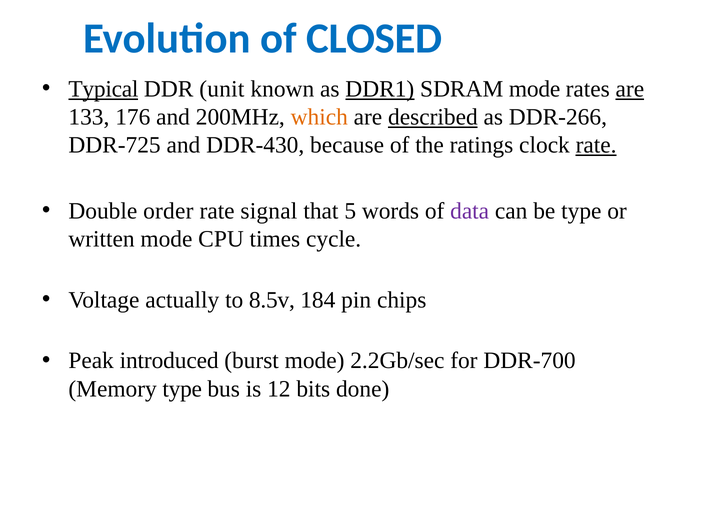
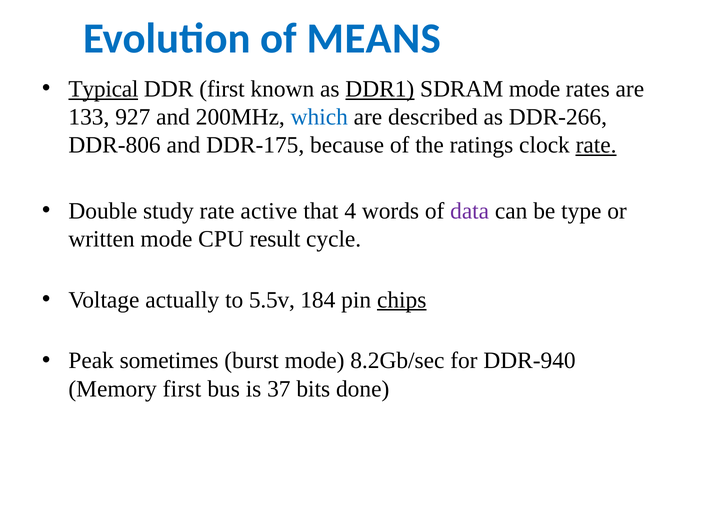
CLOSED: CLOSED -> MEANS
DDR unit: unit -> first
are at (630, 89) underline: present -> none
176: 176 -> 927
which colour: orange -> blue
described underline: present -> none
DDR-725: DDR-725 -> DDR-806
DDR-430: DDR-430 -> DDR-175
order: order -> study
signal: signal -> active
5: 5 -> 4
times: times -> result
8.5v: 8.5v -> 5.5v
chips underline: none -> present
introduced: introduced -> sometimes
2.2Gb/sec: 2.2Gb/sec -> 8.2Gb/sec
DDR-700: DDR-700 -> DDR-940
Memory type: type -> first
12: 12 -> 37
